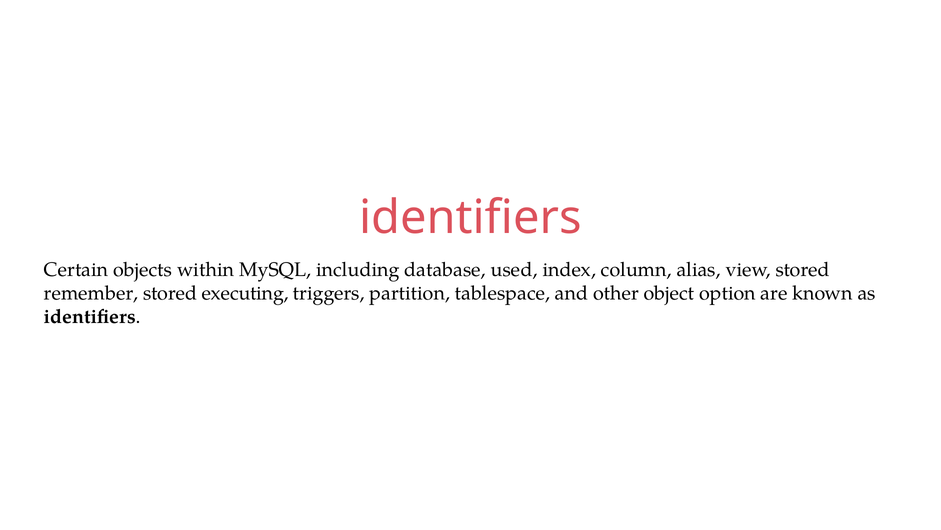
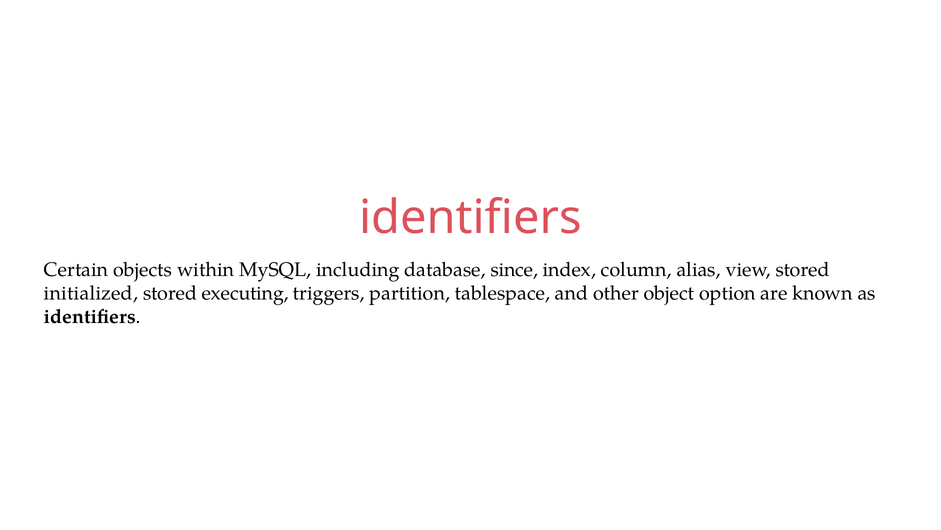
used: used -> since
remember: remember -> initialized
